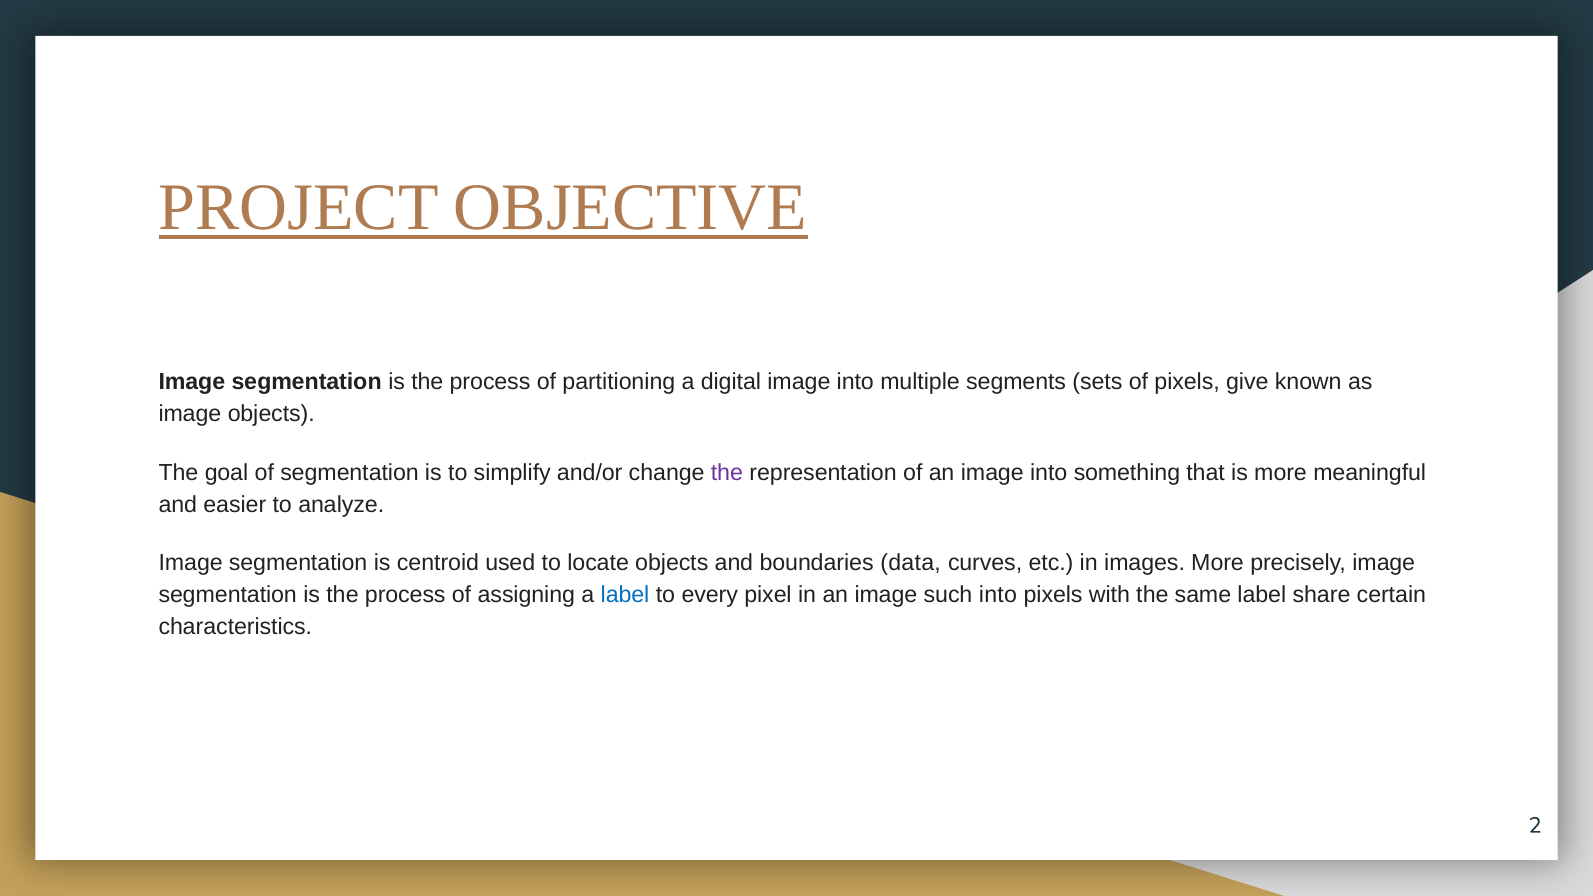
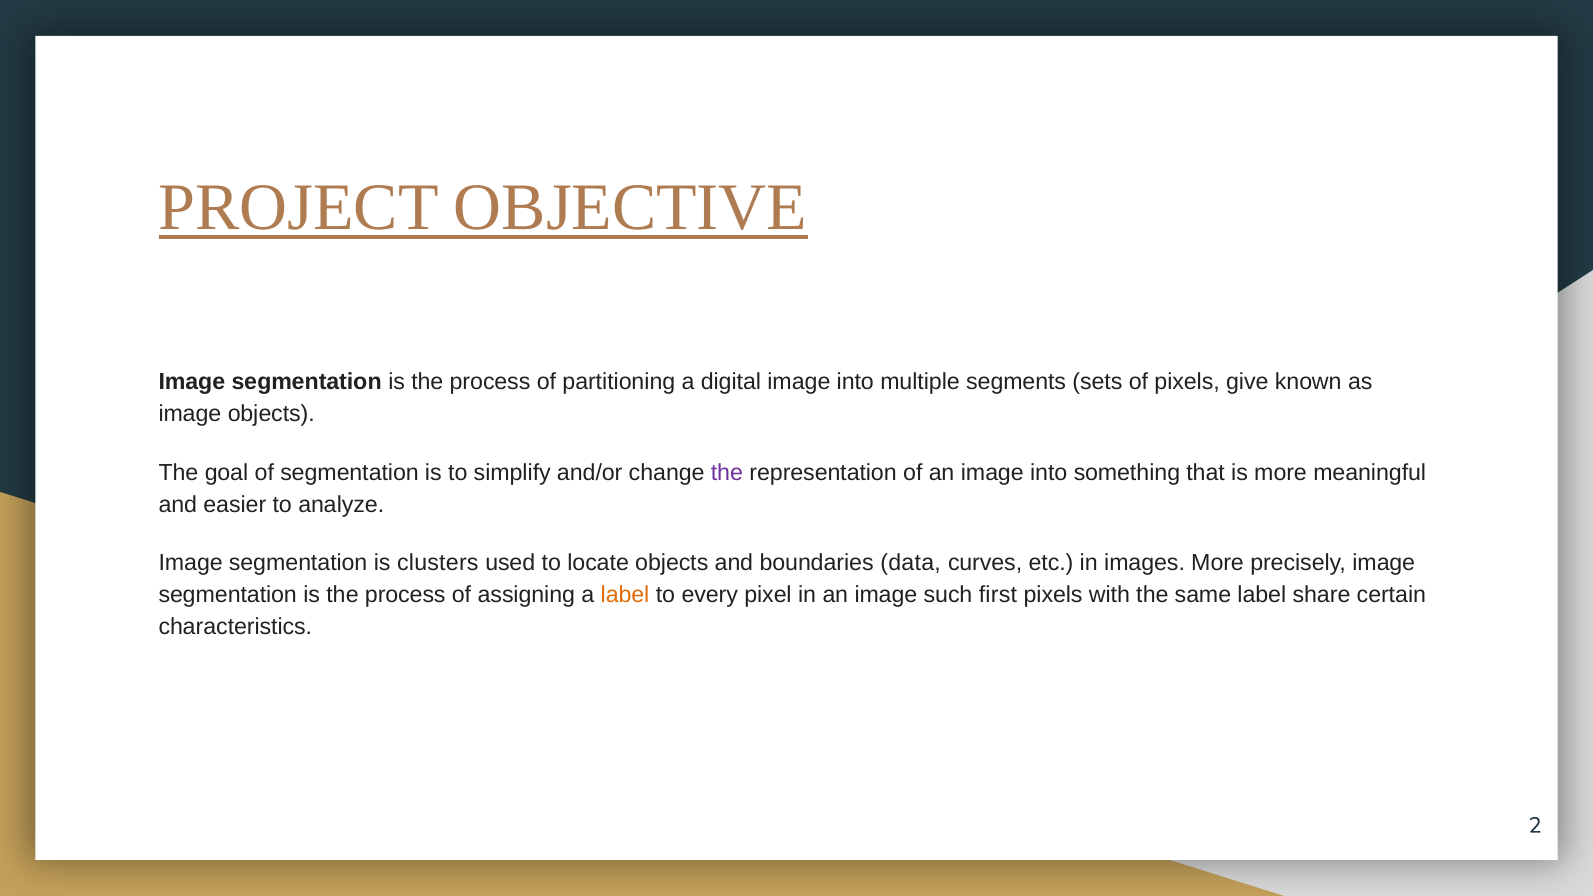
centroid: centroid -> clusters
label at (625, 595) colour: blue -> orange
such into: into -> first
